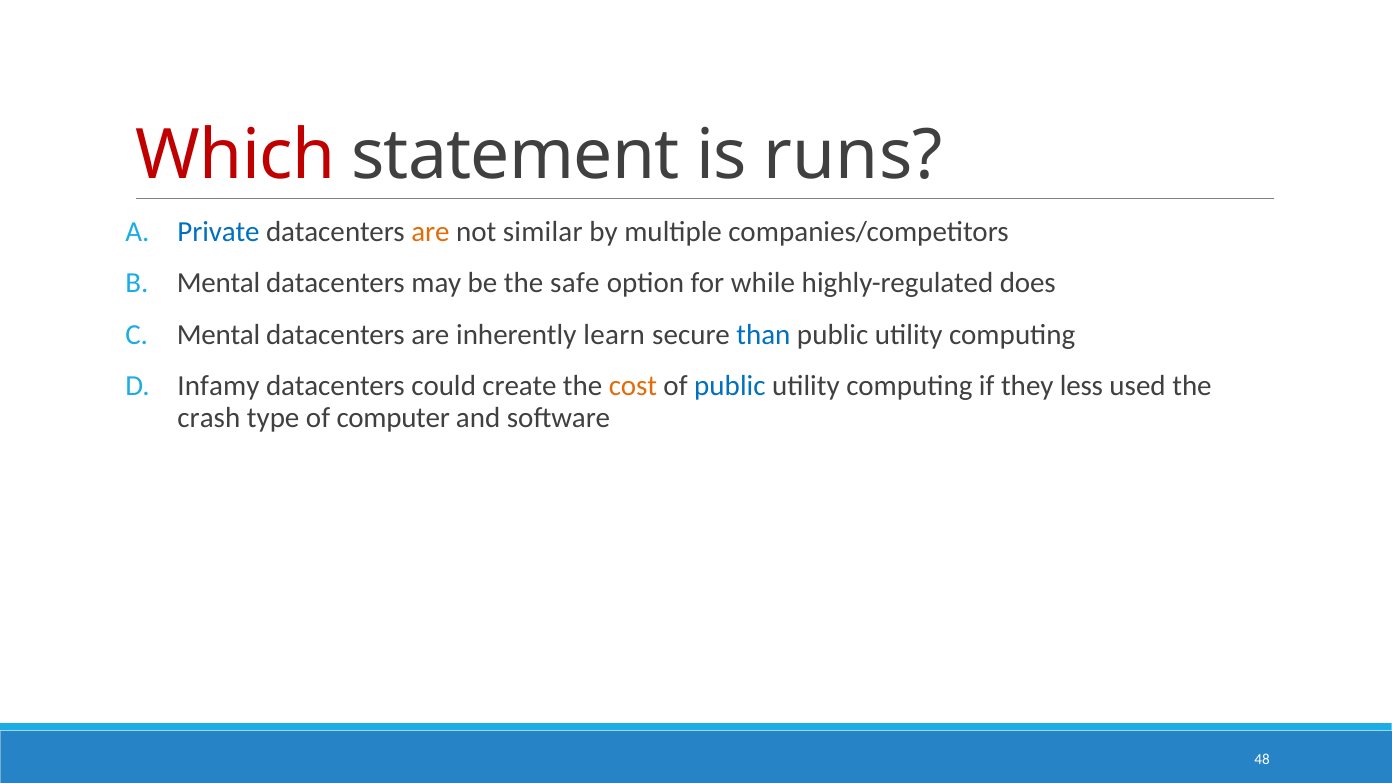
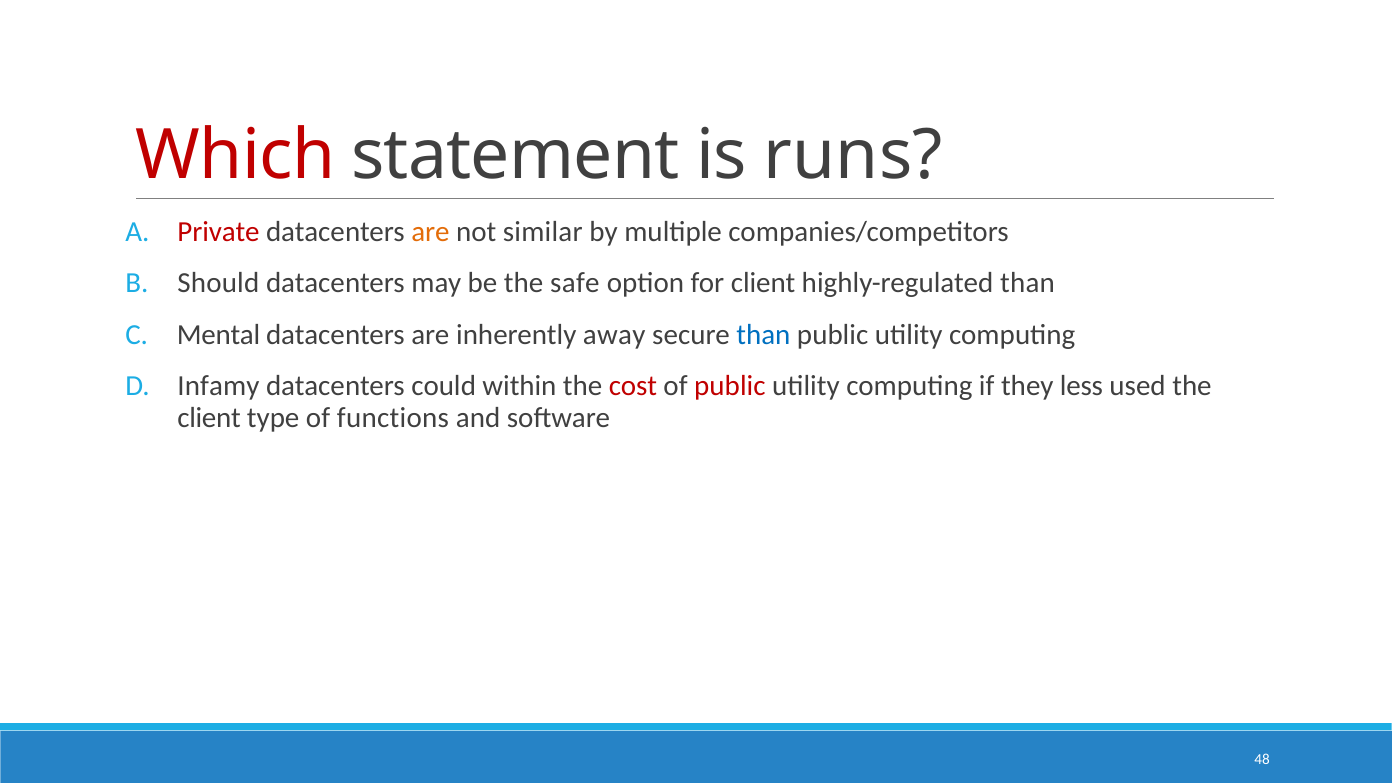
Private colour: blue -> red
Mental at (219, 283): Mental -> Should
for while: while -> client
highly-regulated does: does -> than
learn: learn -> away
create: create -> within
cost colour: orange -> red
public at (730, 386) colour: blue -> red
crash at (209, 418): crash -> client
computer: computer -> functions
